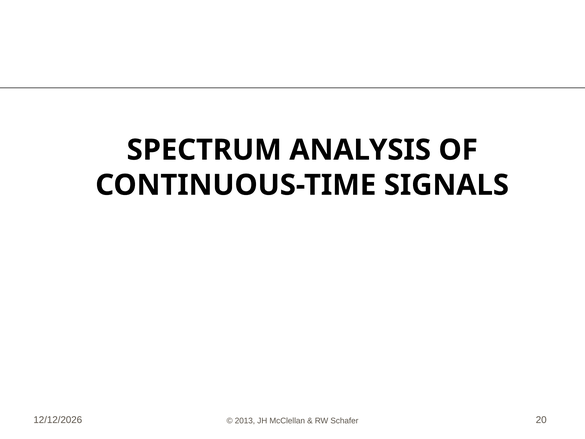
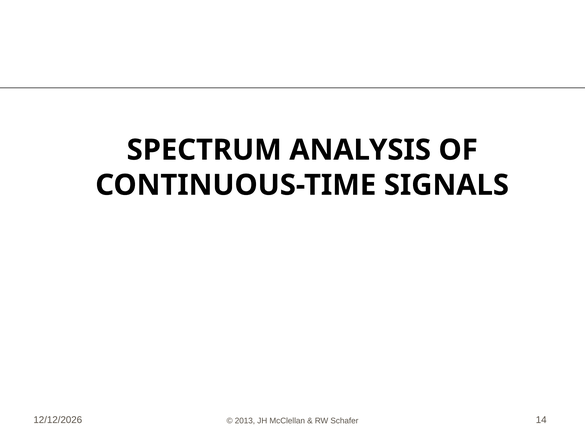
20: 20 -> 14
